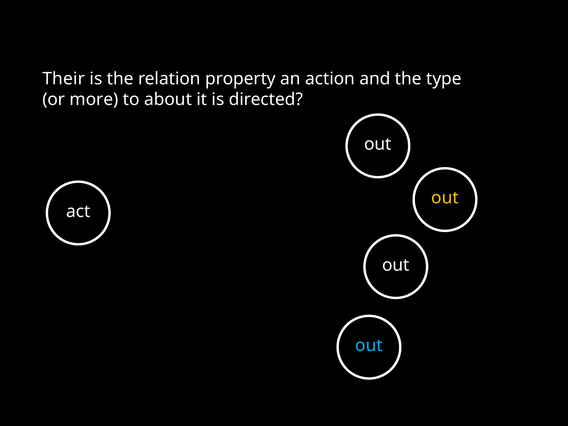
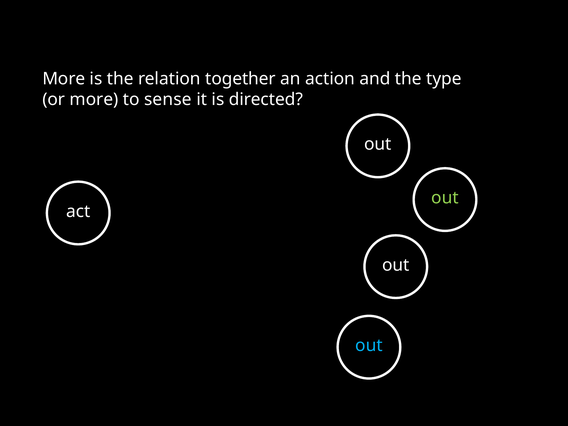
Their at (64, 79): Their -> More
property: property -> together
about: about -> sense
out at (445, 198) colour: yellow -> light green
